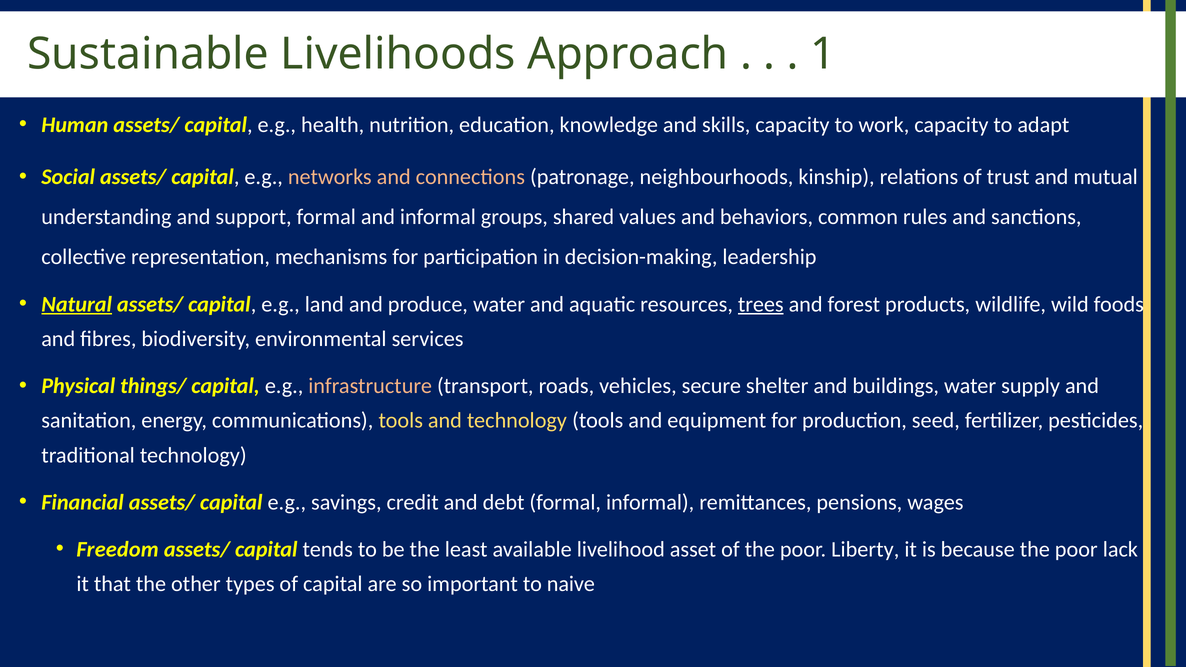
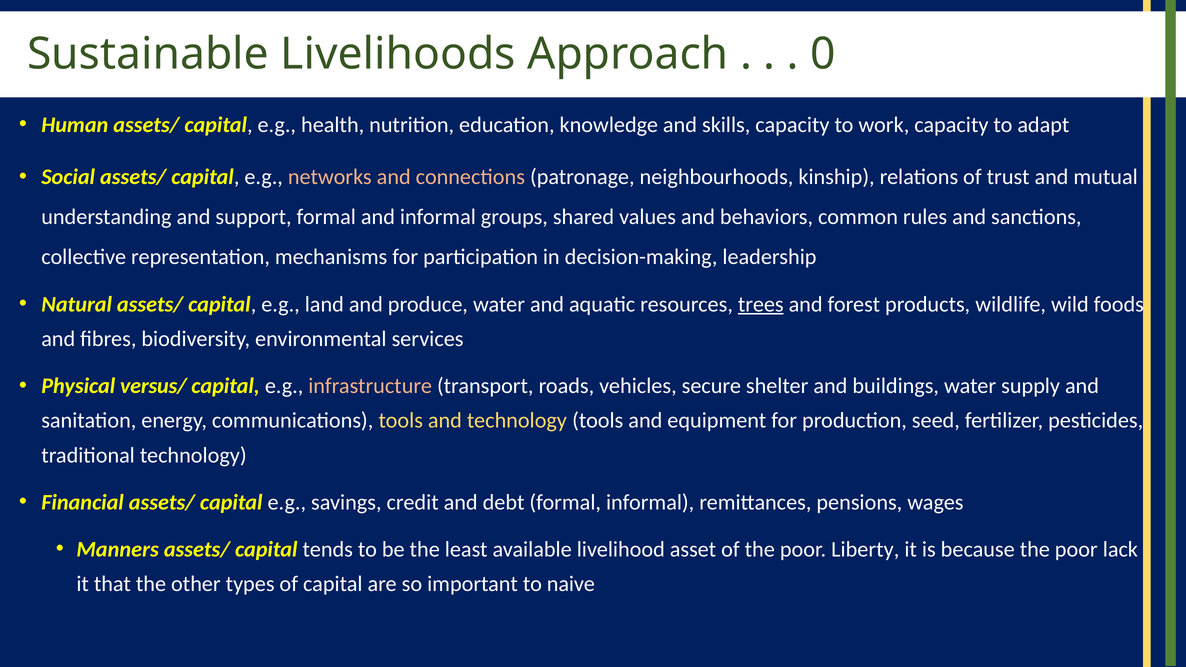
1: 1 -> 0
Natural underline: present -> none
things/: things/ -> versus/
Freedom: Freedom -> Manners
